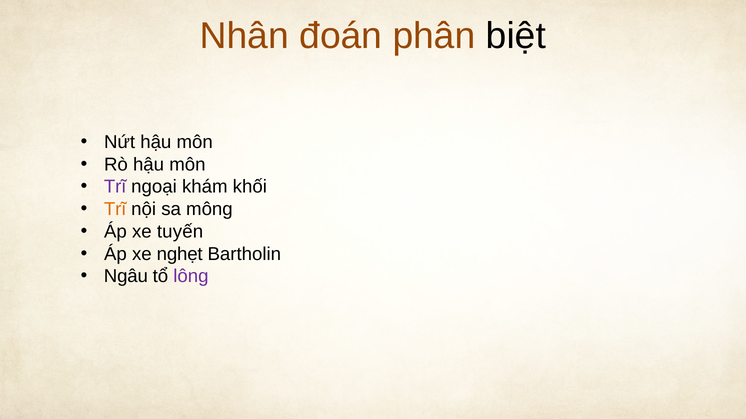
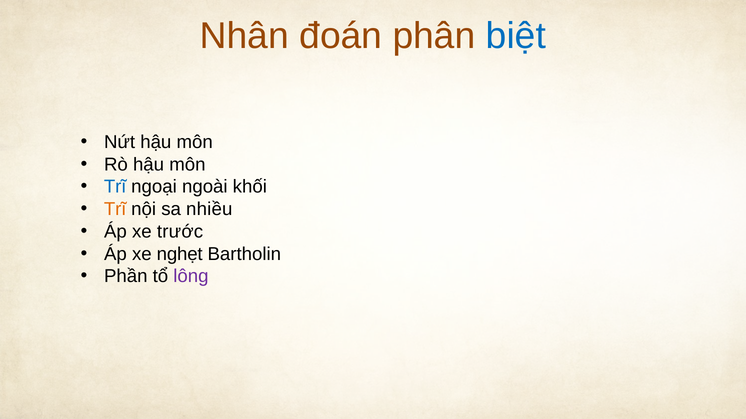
biệt colour: black -> blue
Trĩ at (115, 187) colour: purple -> blue
khám: khám -> ngoài
mông: mông -> nhiều
tuyến: tuyến -> trước
Ngâu: Ngâu -> Phần
